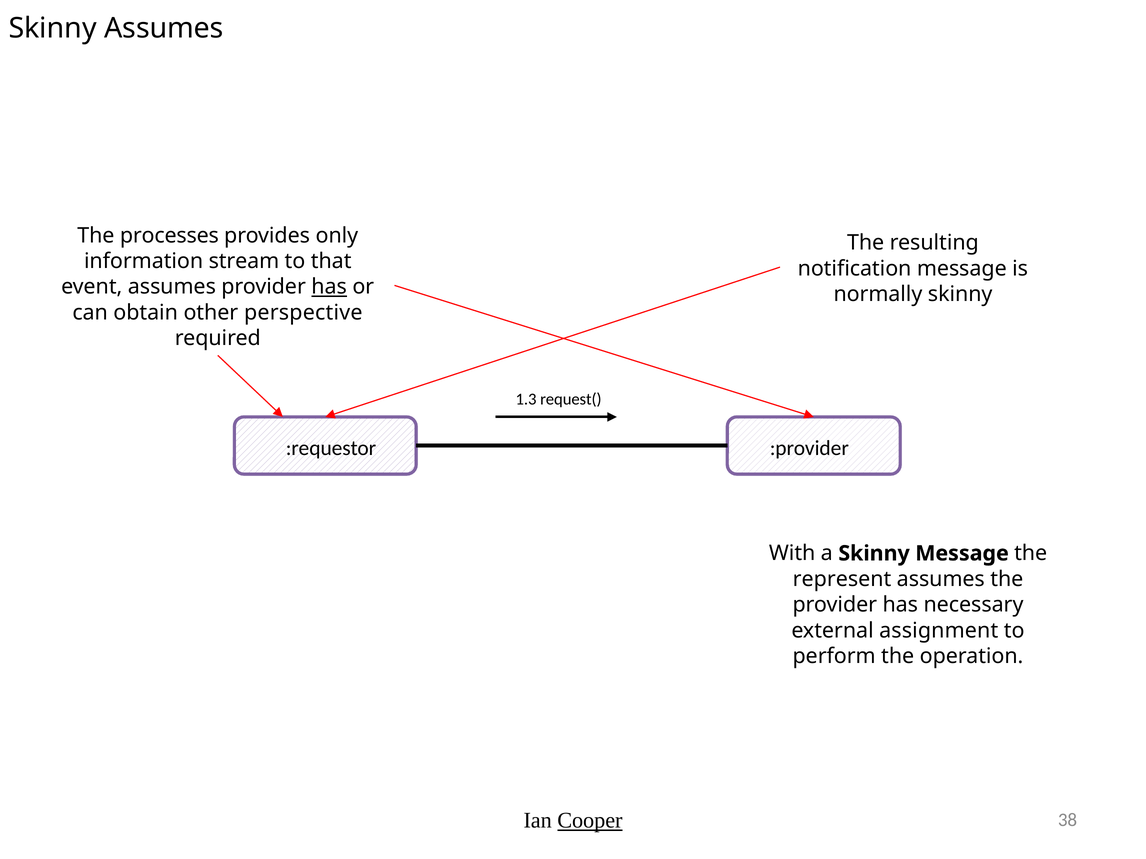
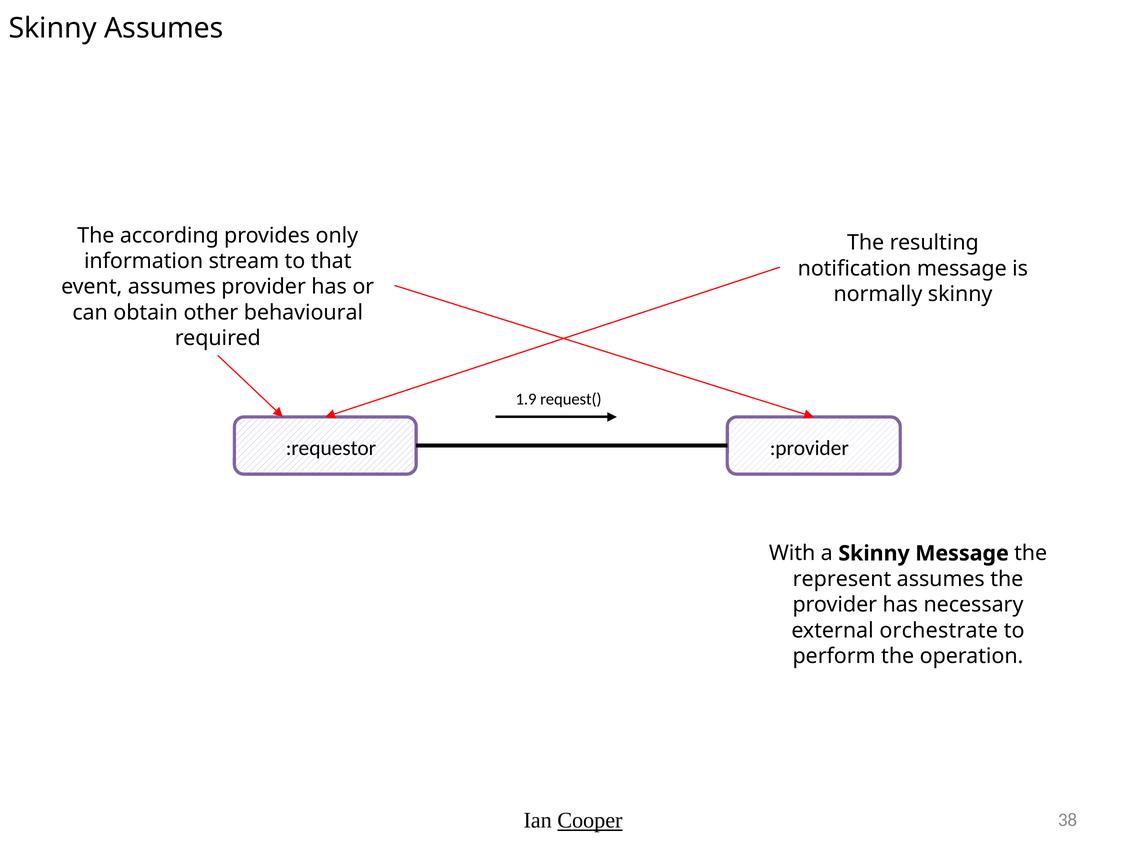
processes: processes -> according
has at (329, 287) underline: present -> none
perspective: perspective -> behavioural
1.3: 1.3 -> 1.9
assignment: assignment -> orchestrate
